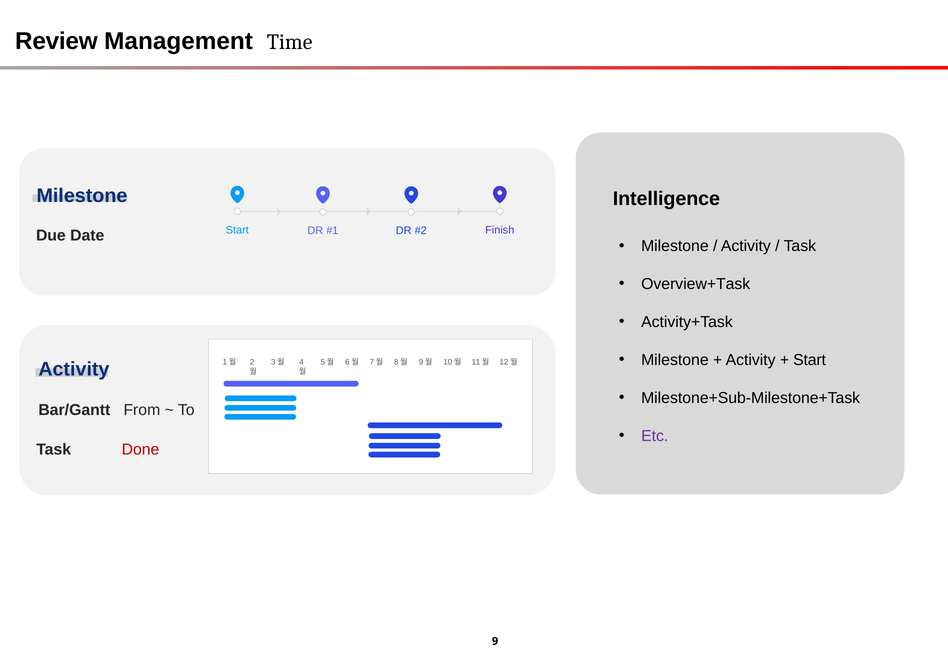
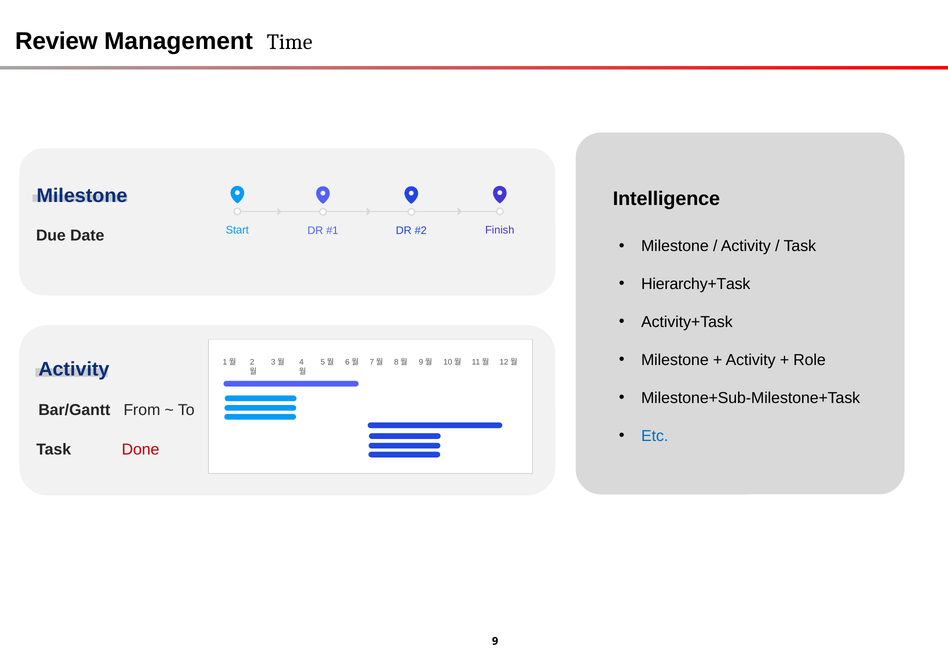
Overview+Task: Overview+Task -> Hierarchy+Task
Start at (810, 360): Start -> Role
Etc colour: purple -> blue
